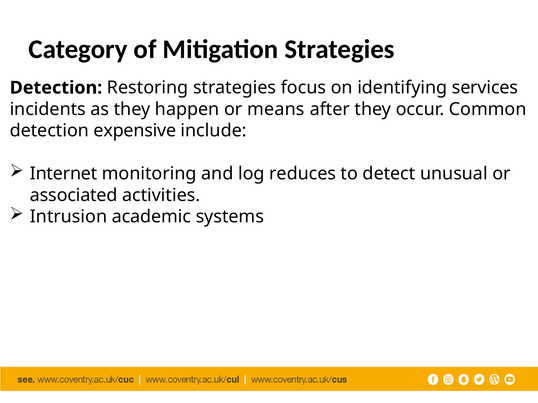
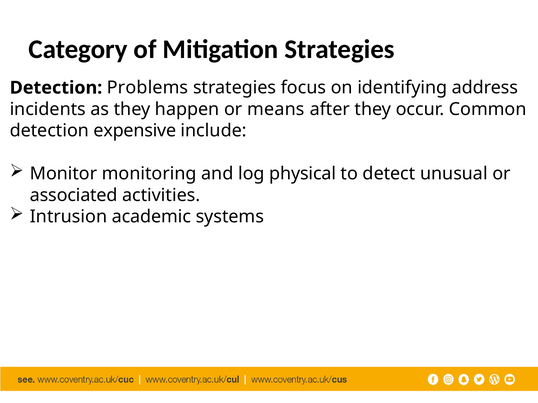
Restoring: Restoring -> Problems
services: services -> address
Internet: Internet -> Monitor
reduces: reduces -> physical
